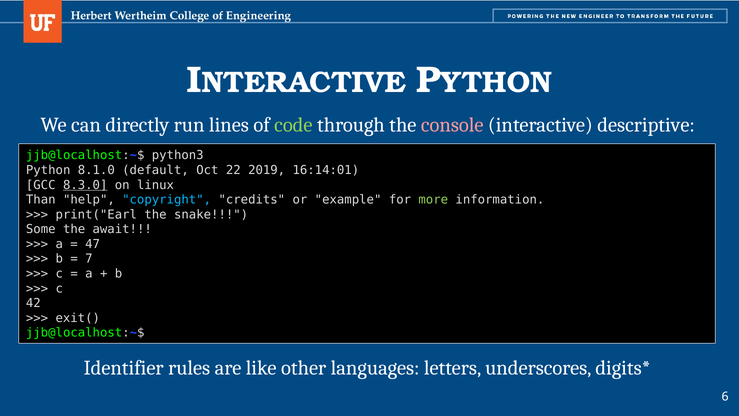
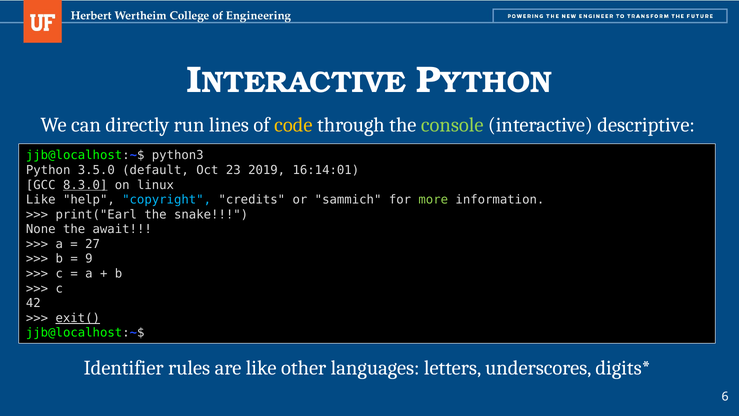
code colour: light green -> yellow
console colour: pink -> light green
8.1.0: 8.1.0 -> 3.5.0
22: 22 -> 23
Than at (41, 200): Than -> Like
example: example -> sammich
Some: Some -> None
47: 47 -> 27
7: 7 -> 9
exit( underline: none -> present
